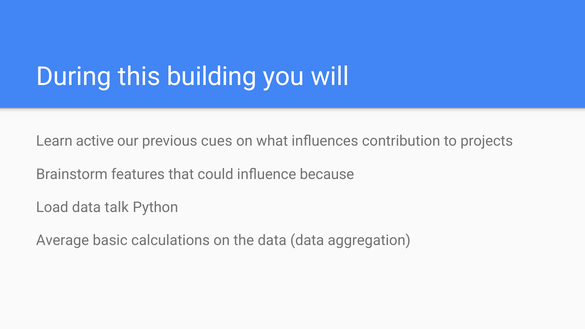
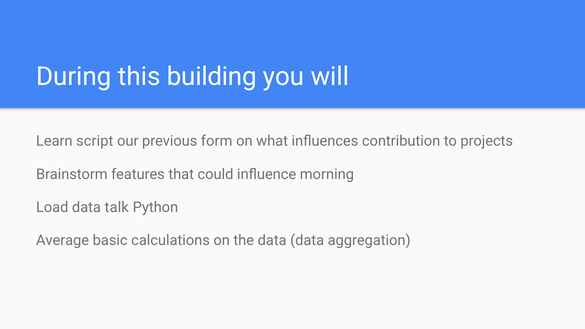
active: active -> script
cues: cues -> form
because: because -> morning
